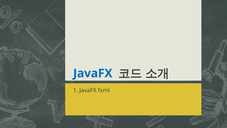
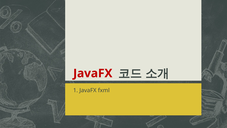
JavaFX at (93, 73) colour: blue -> red
